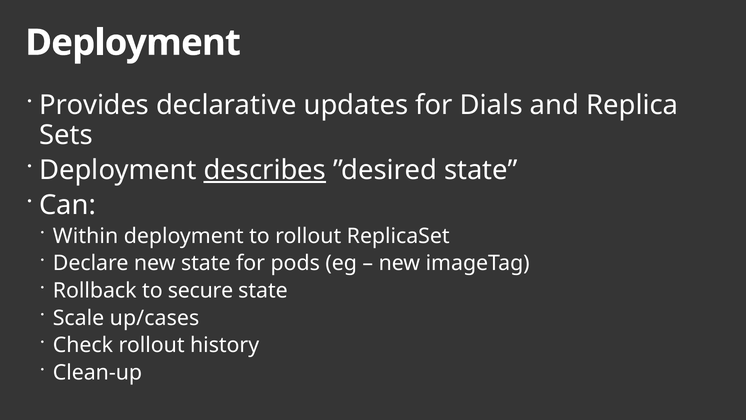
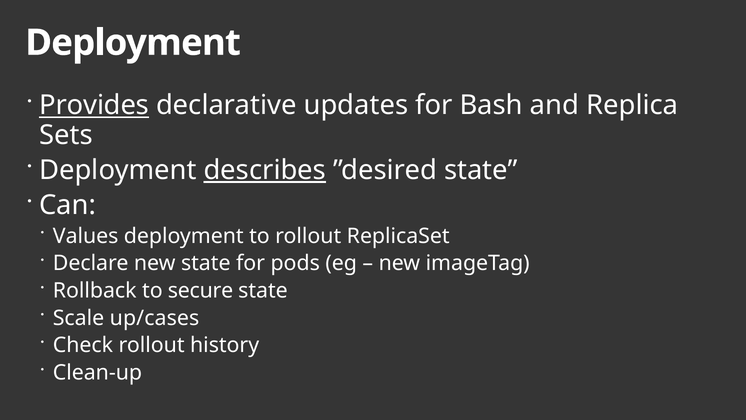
Provides underline: none -> present
Dials: Dials -> Bash
Within: Within -> Values
